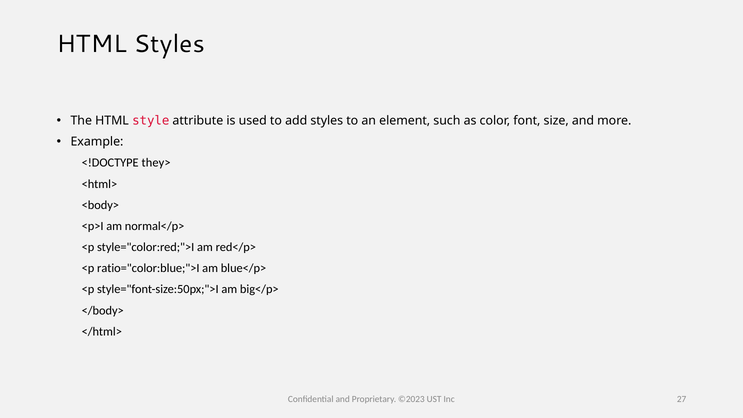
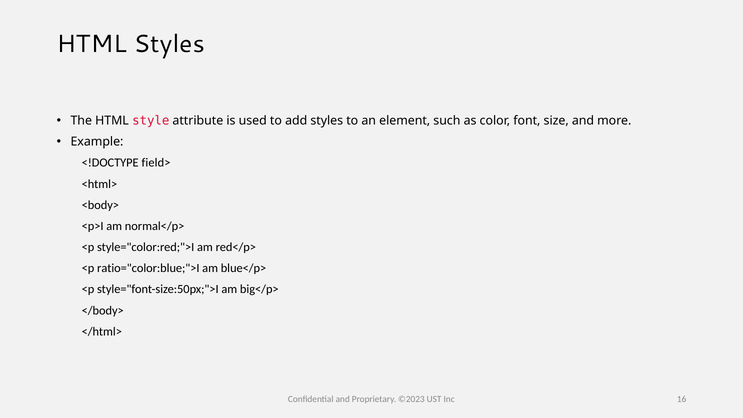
they>: they> -> field>
27: 27 -> 16
